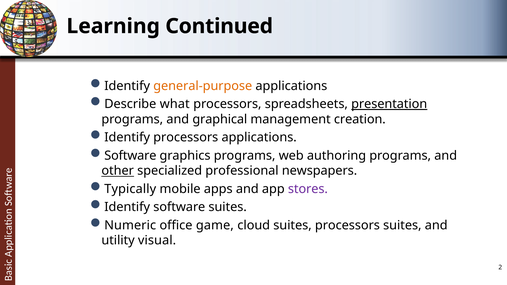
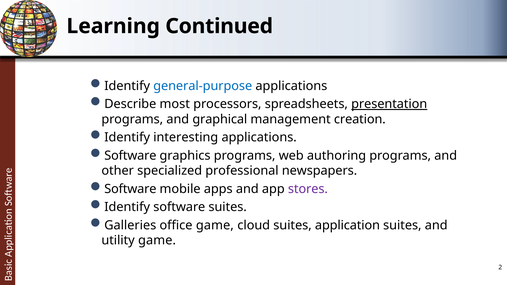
general-purpose colour: orange -> blue
what: what -> most
Identify processors: processors -> interesting
other underline: present -> none
Typically at (130, 189): Typically -> Software
Numeric: Numeric -> Galleries
suites processors: processors -> application
utility visual: visual -> game
